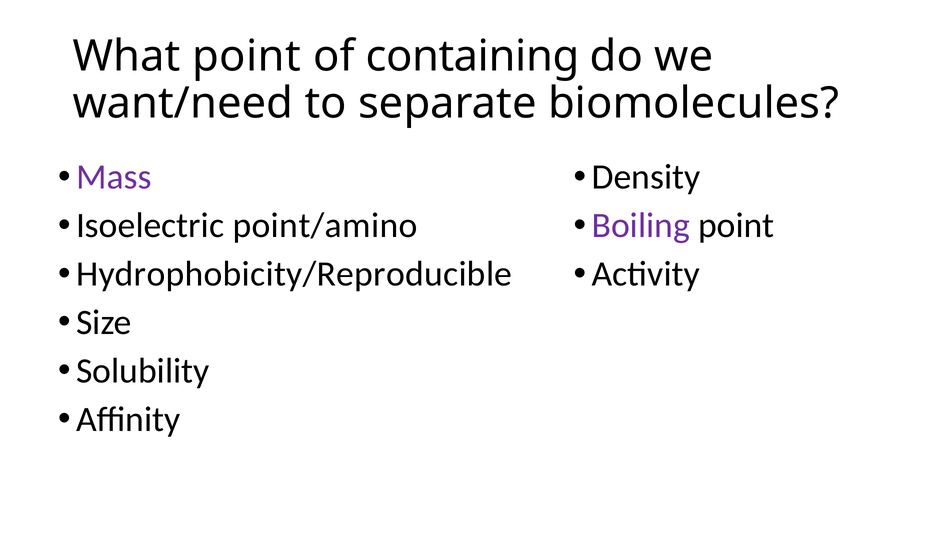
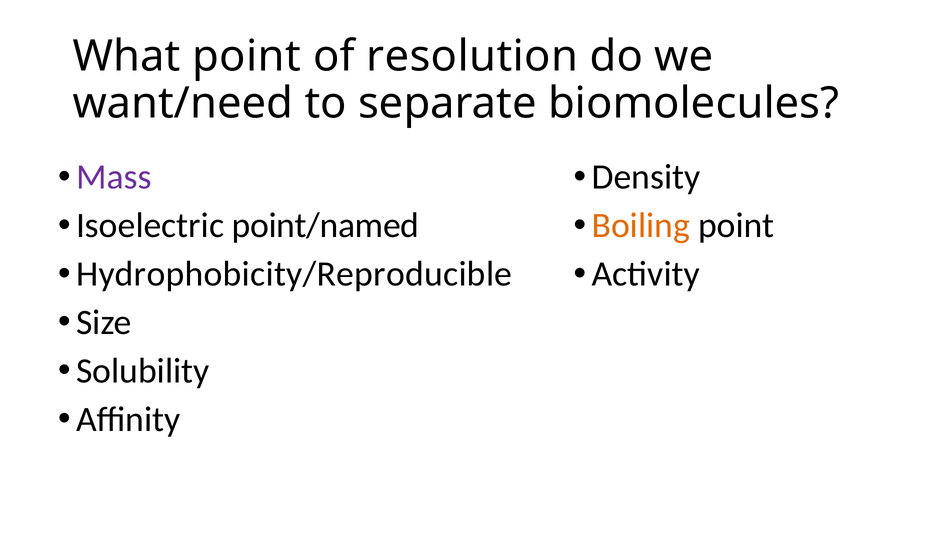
containing: containing -> resolution
point/amino: point/amino -> point/named
Boiling colour: purple -> orange
